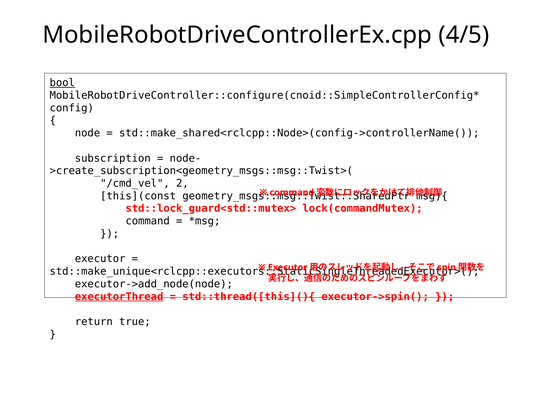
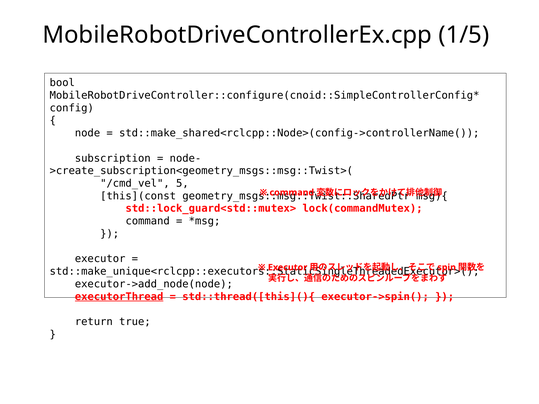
4/5: 4/5 -> 1/5
bool underline: present -> none
2: 2 -> 5
